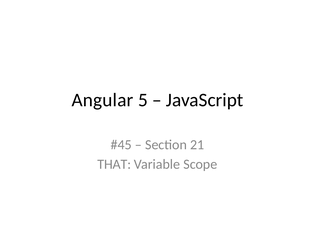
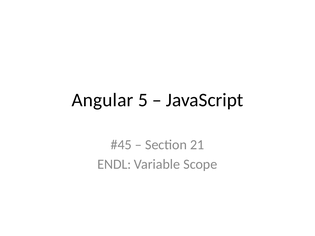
THAT: THAT -> ENDL
